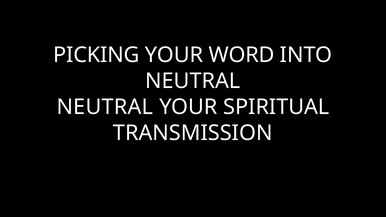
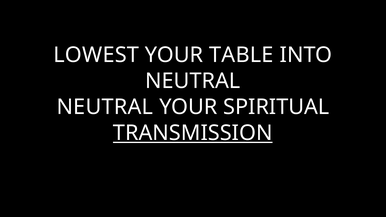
PICKING: PICKING -> LOWEST
WORD: WORD -> TABLE
TRANSMISSION underline: none -> present
